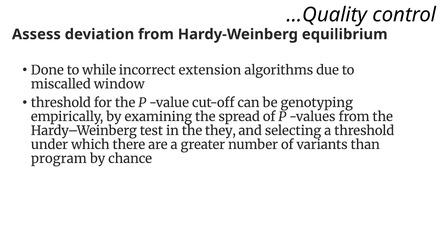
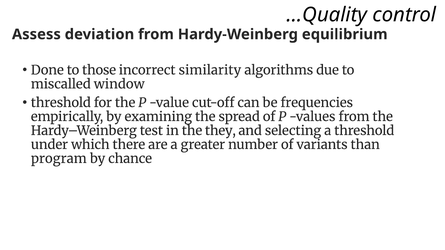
while: while -> those
extension: extension -> similarity
genotyping: genotyping -> frequencies
